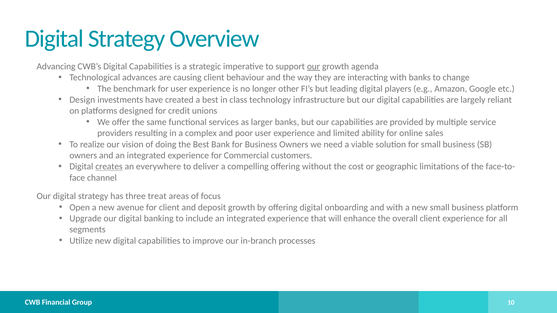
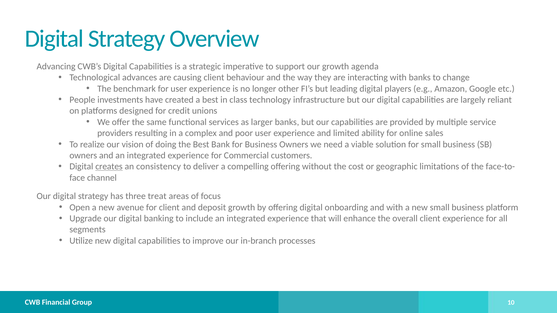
our at (313, 66) underline: present -> none
Design: Design -> People
everywhere: everywhere -> consistency
